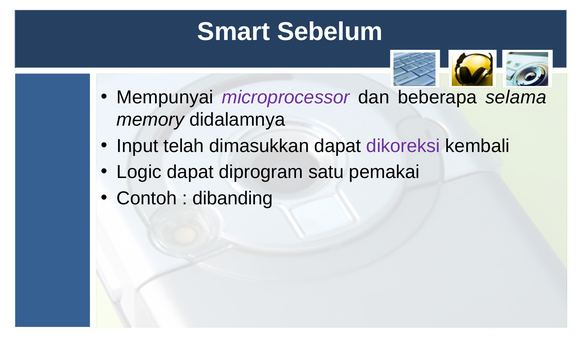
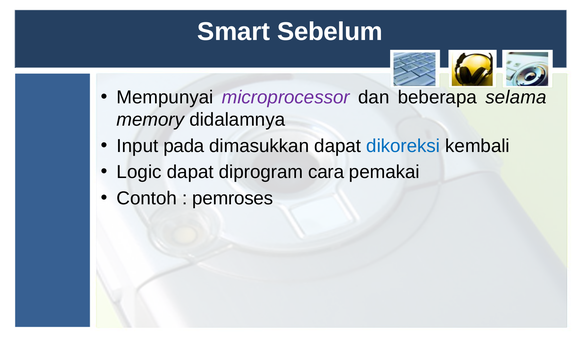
telah: telah -> pada
dikoreksi colour: purple -> blue
satu: satu -> cara
dibanding: dibanding -> pemroses
